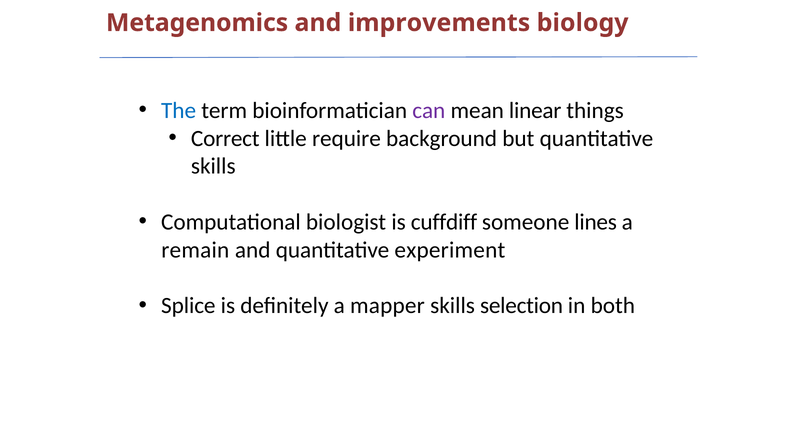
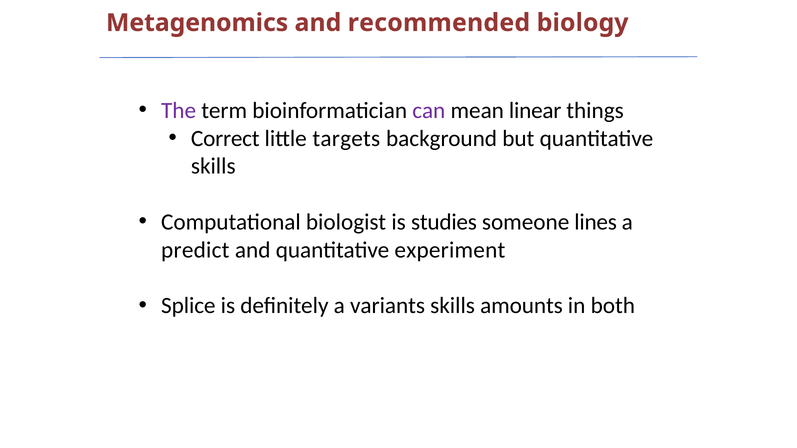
improvements: improvements -> recommended
The colour: blue -> purple
require: require -> targets
cuffdiff: cuffdiff -> studies
remain: remain -> predict
mapper: mapper -> variants
selection: selection -> amounts
